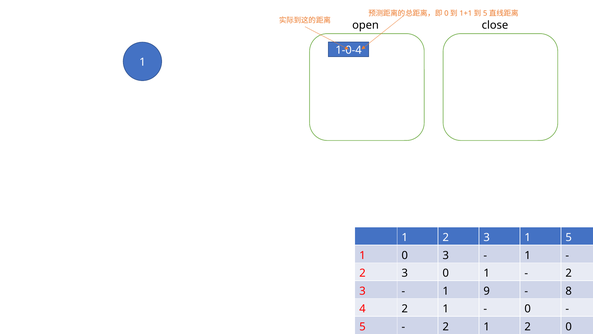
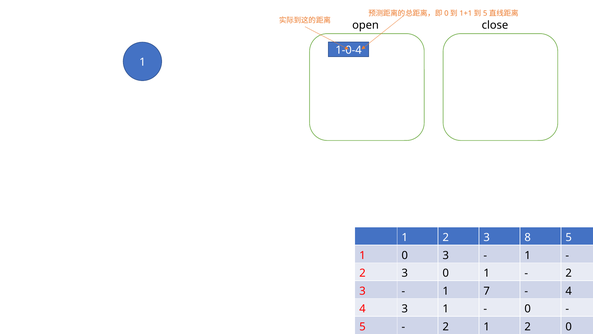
3 1: 1 -> 8
9: 9 -> 7
8 at (569, 291): 8 -> 4
4 2: 2 -> 3
